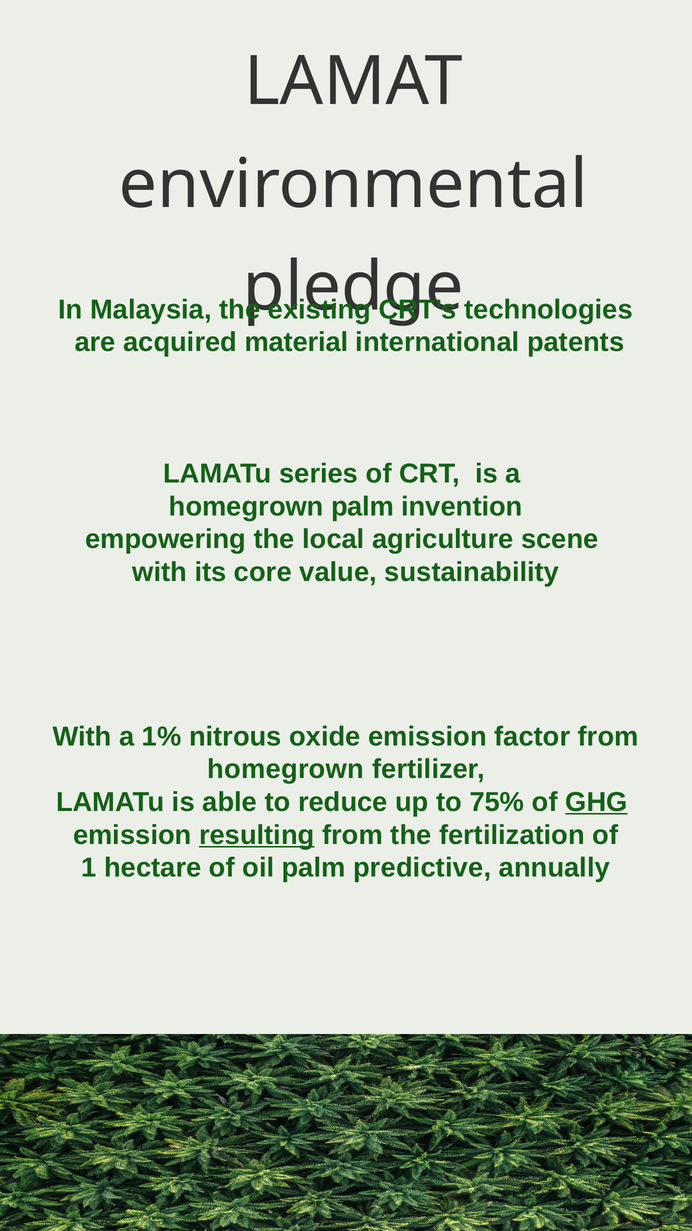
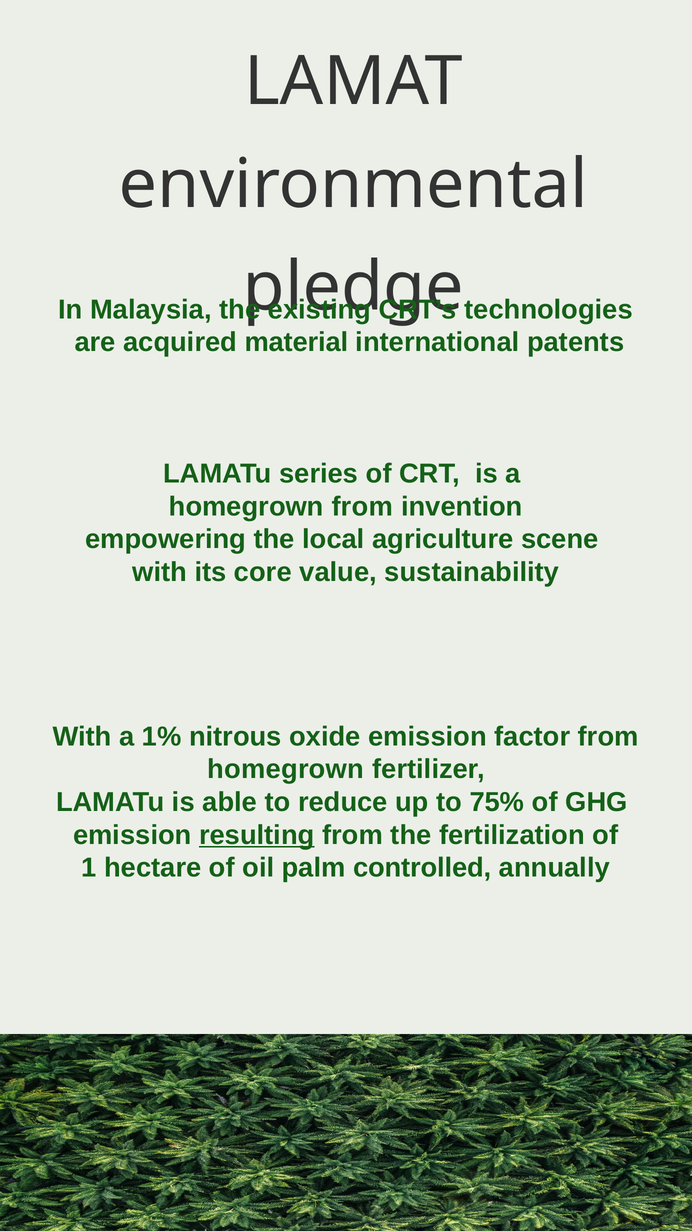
homegrown palm: palm -> from
GHG underline: present -> none
predictive: predictive -> controlled
